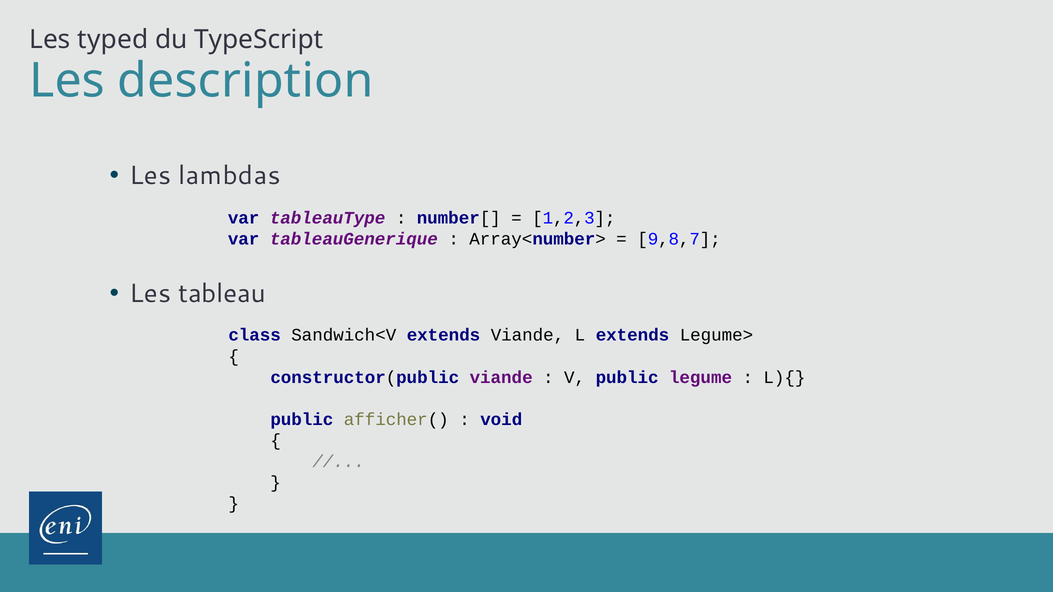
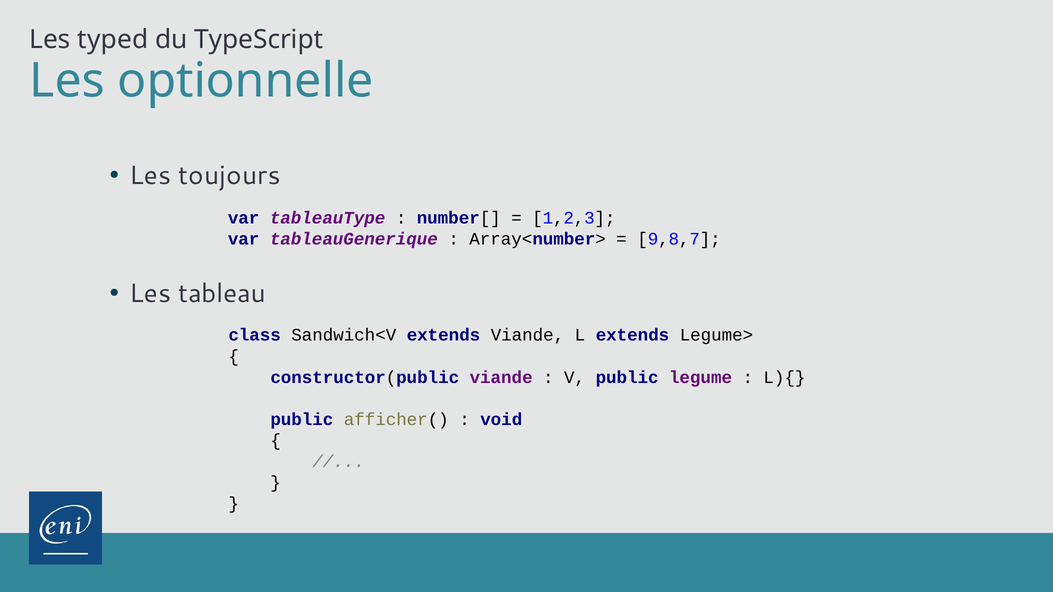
description: description -> optionnelle
lambdas: lambdas -> toujours
